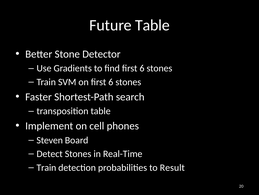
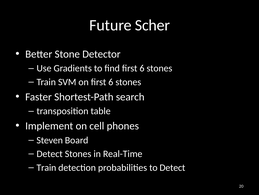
Future Table: Table -> Scher
to Result: Result -> Detect
